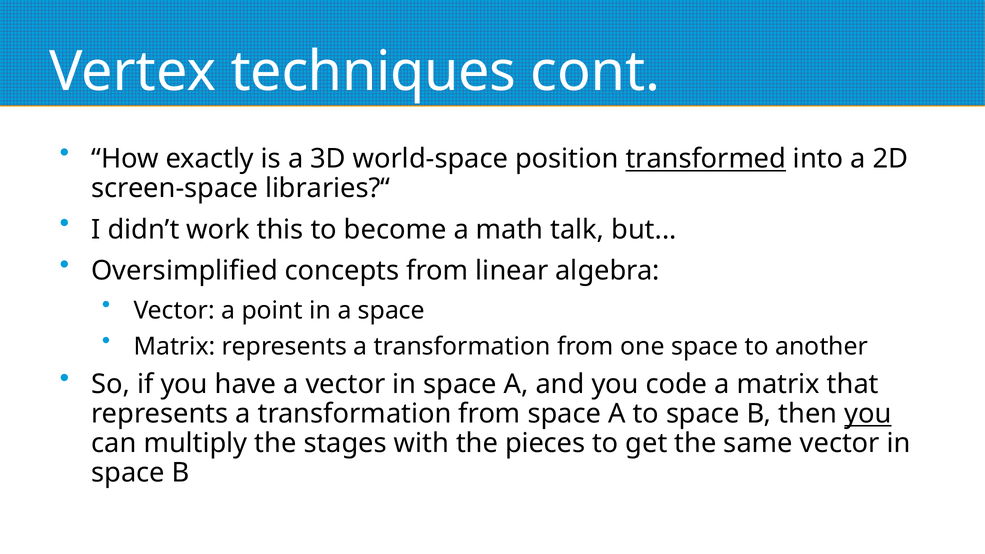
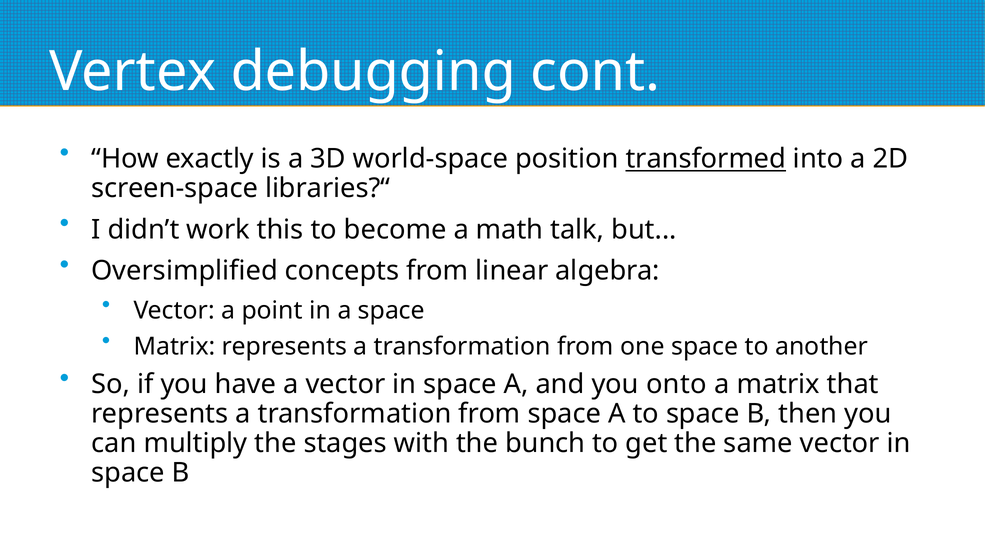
techniques: techniques -> debugging
code: code -> onto
you at (868, 414) underline: present -> none
pieces: pieces -> bunch
